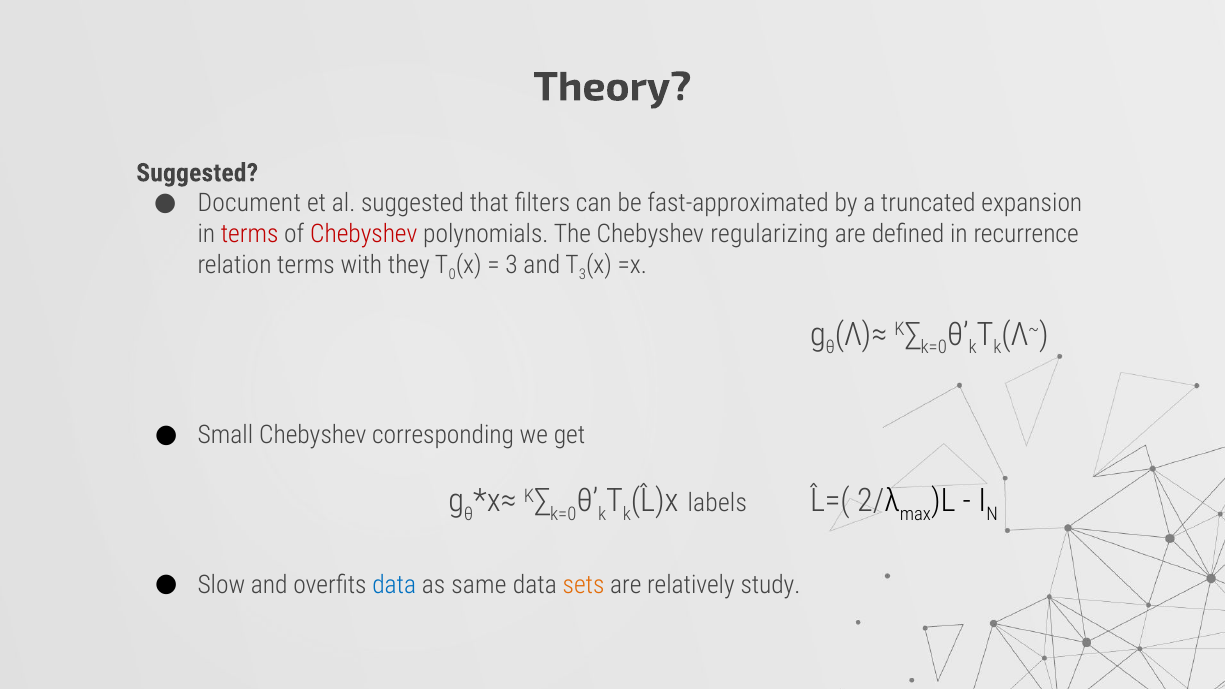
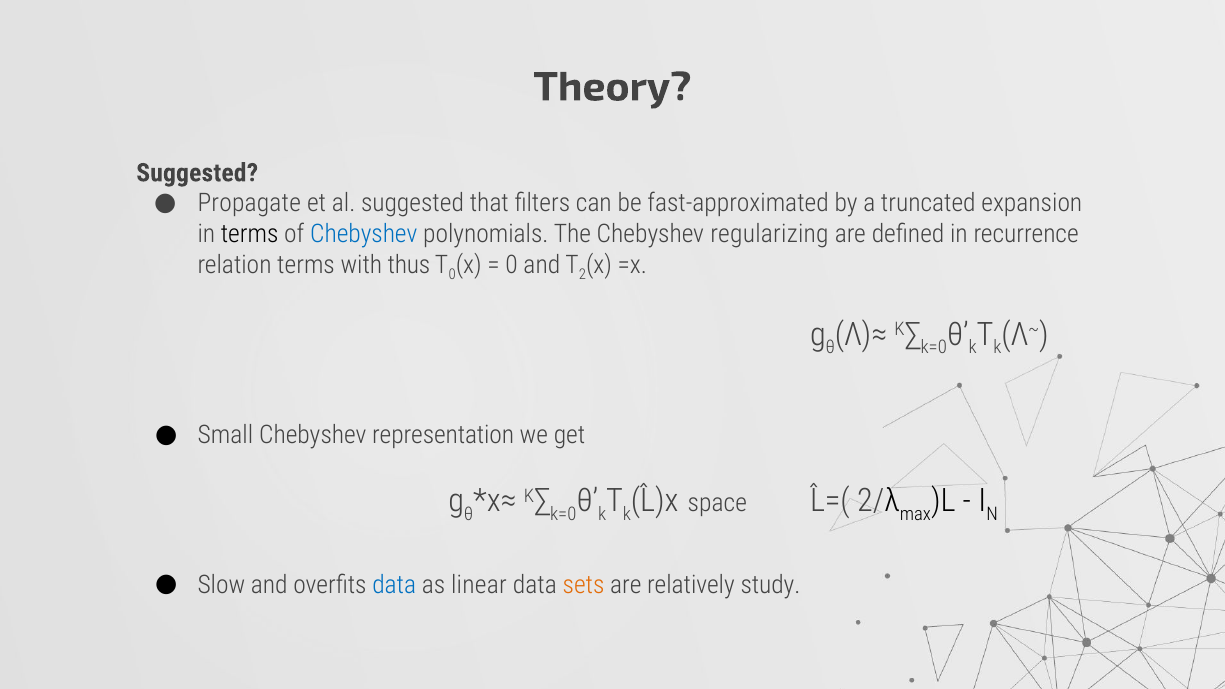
Document: Document -> Propagate
terms at (250, 234) colour: red -> black
Chebyshev at (364, 234) colour: red -> blue
they: they -> thus
3 at (512, 265): 3 -> 0
3 at (583, 275): 3 -> 2
corresponding: corresponding -> representation
labels: labels -> space
same: same -> linear
